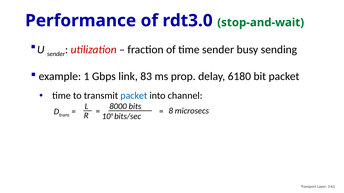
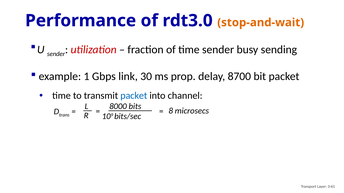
stop-and-wait colour: green -> orange
83: 83 -> 30
6180: 6180 -> 8700
